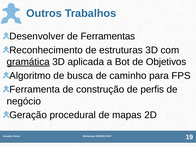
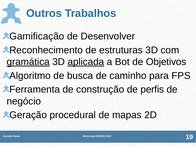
Desenvolver: Desenvolver -> Gamificação
Ferramentas: Ferramentas -> Desenvolver
aplicada underline: none -> present
